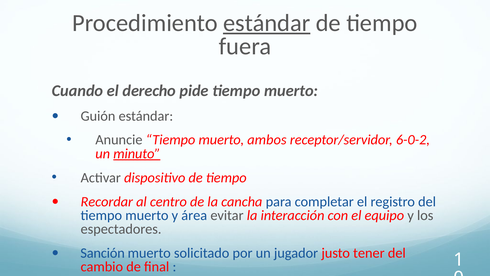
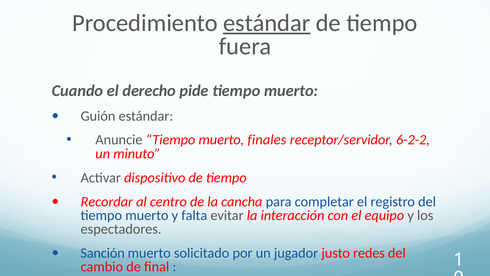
ambos: ambos -> finales
6-0-2: 6-0-2 -> 6-2-2
minuto underline: present -> none
área: área -> falta
tener: tener -> redes
